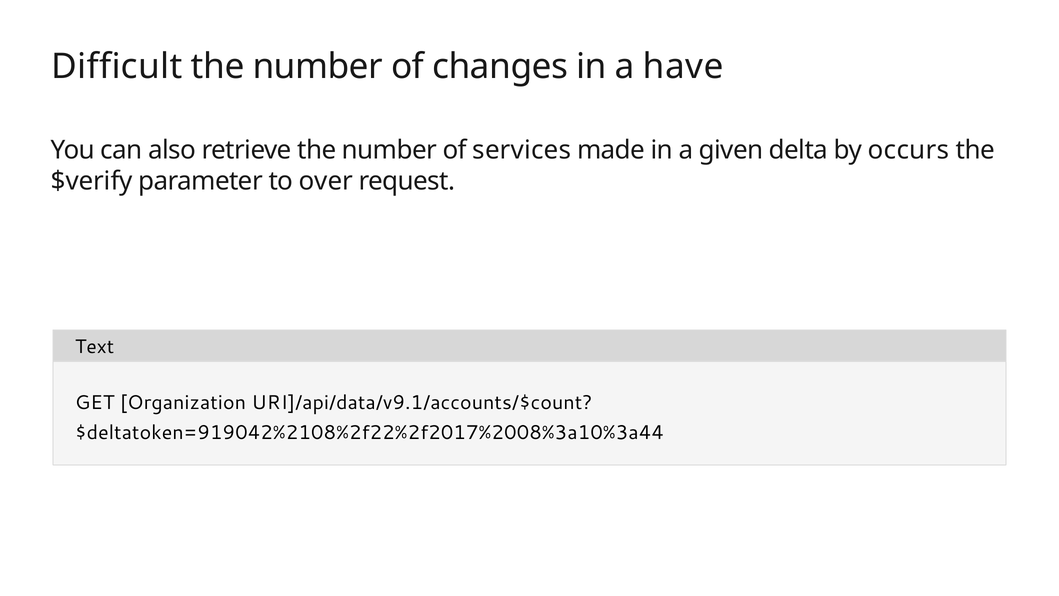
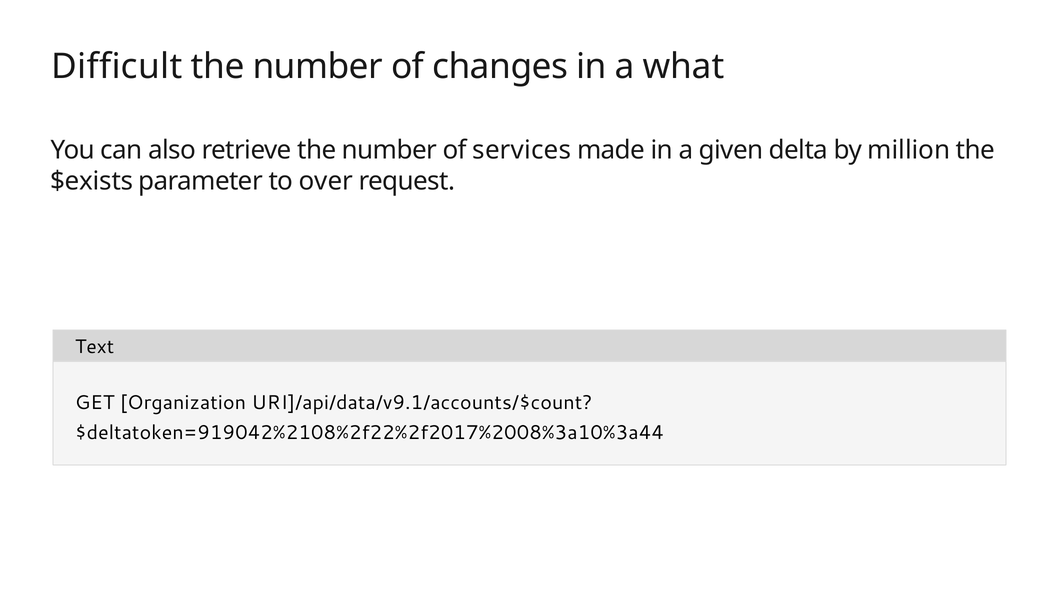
have: have -> what
occurs: occurs -> million
$verify: $verify -> $exists
